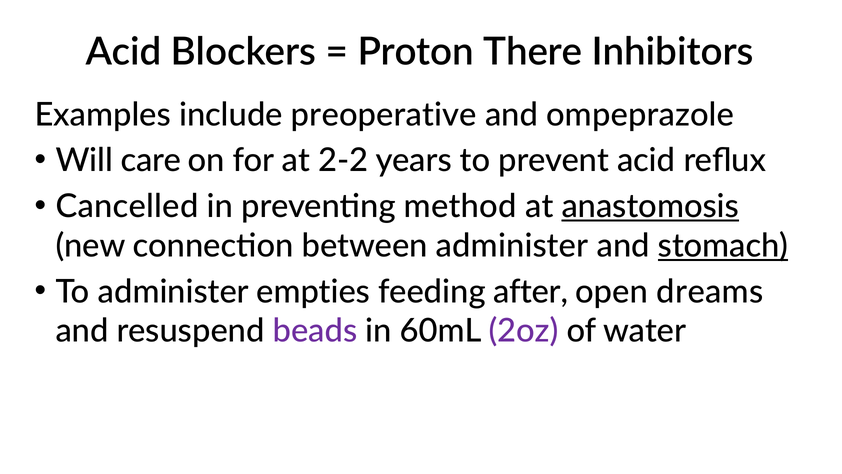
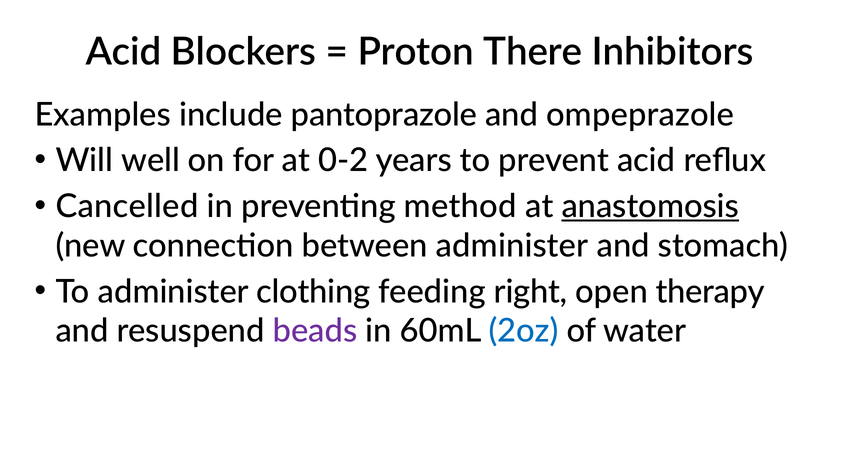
preoperative: preoperative -> pantoprazole
care: care -> well
2-2: 2-2 -> 0-2
stomach underline: present -> none
empties: empties -> clothing
after: after -> right
dreams: dreams -> therapy
2oz colour: purple -> blue
